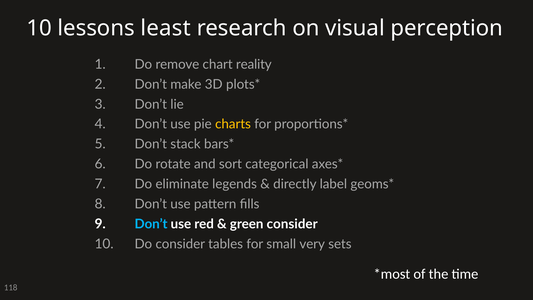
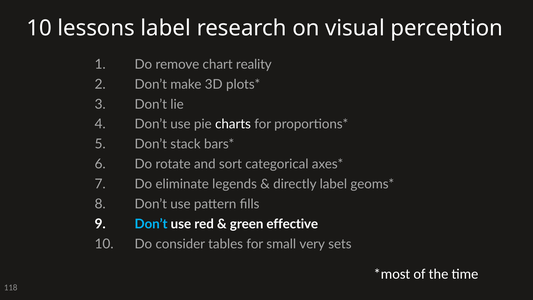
lessons least: least -> label
charts colour: yellow -> white
green consider: consider -> effective
